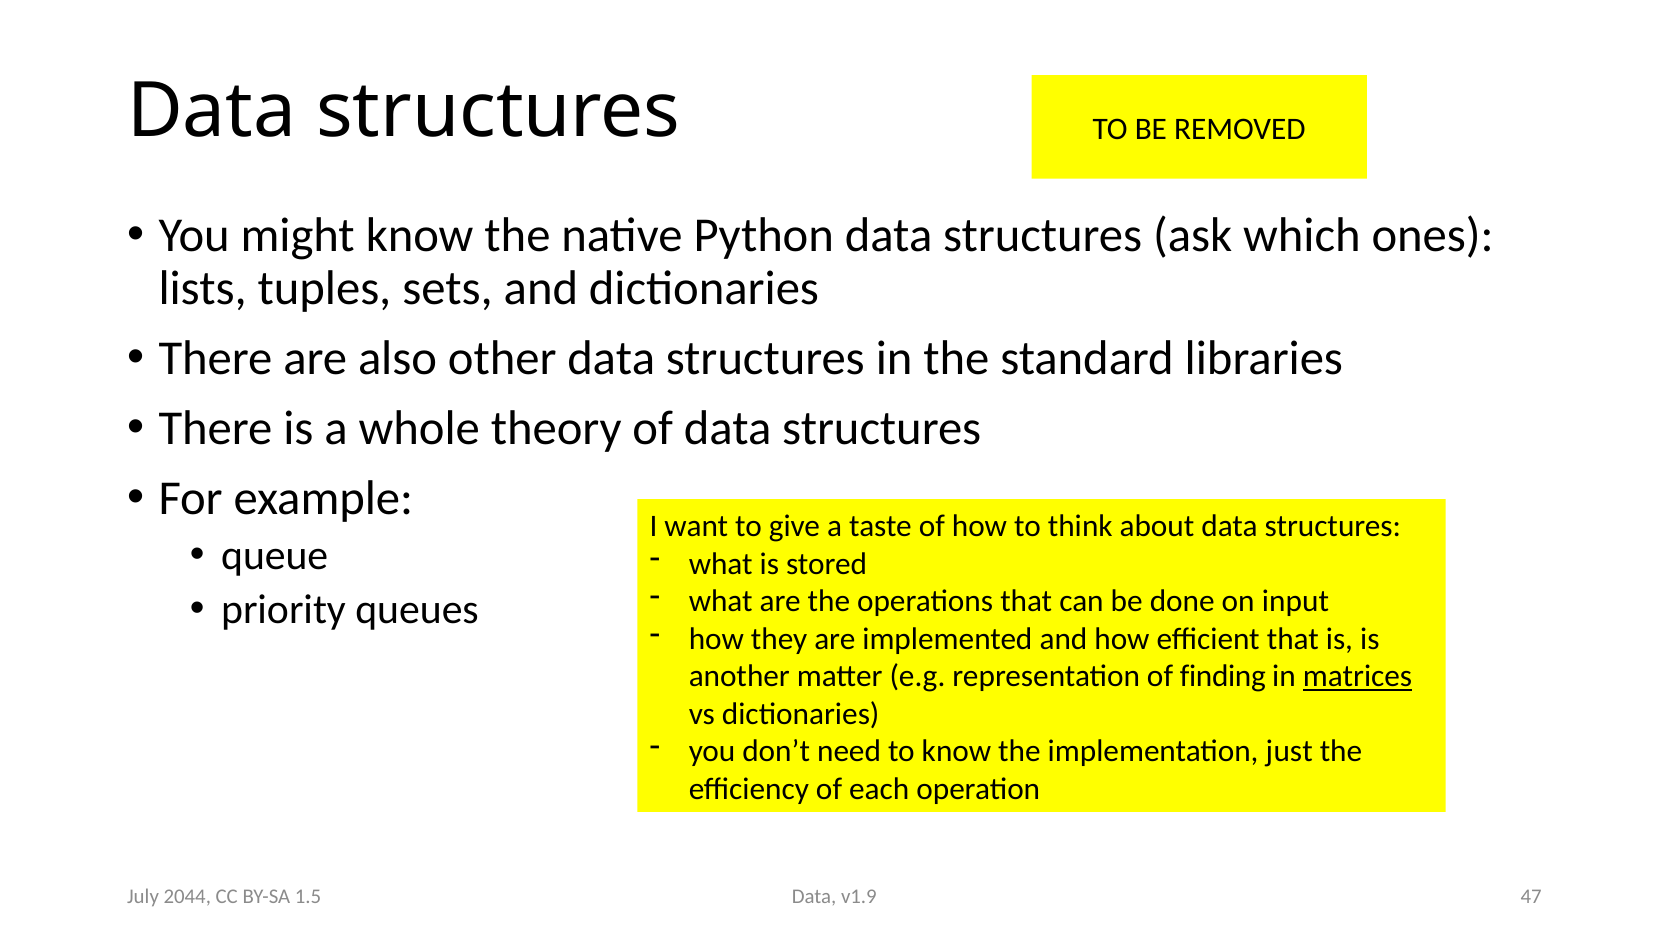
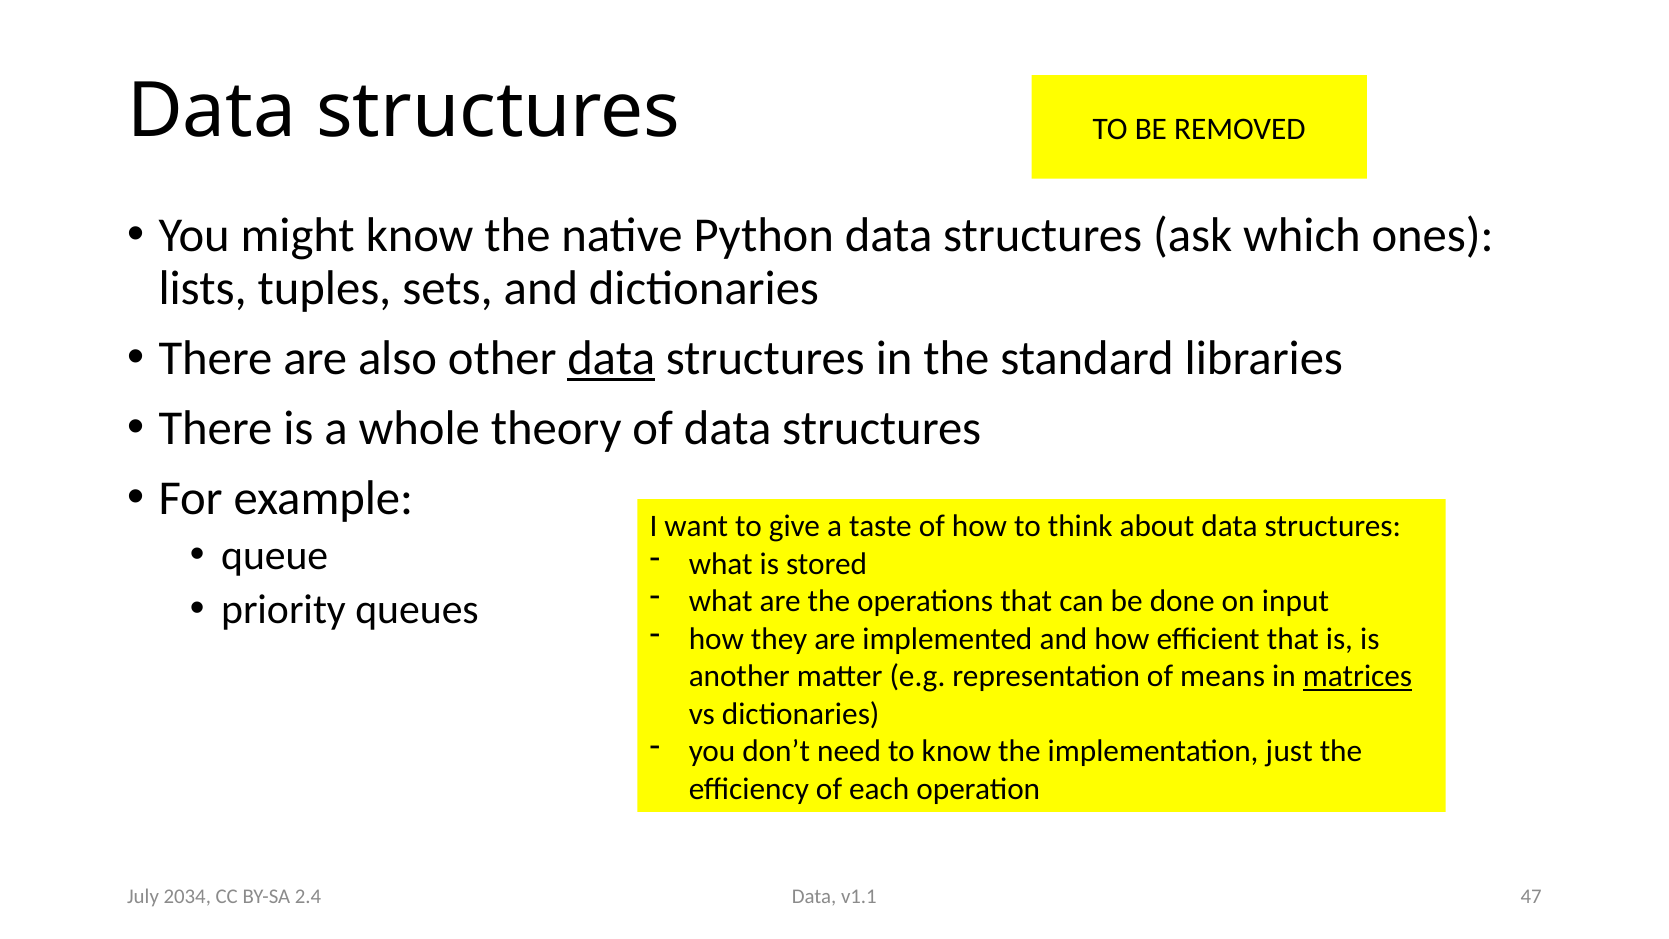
data at (611, 358) underline: none -> present
finding: finding -> means
v1.9: v1.9 -> v1.1
2044: 2044 -> 2034
1.5: 1.5 -> 2.4
